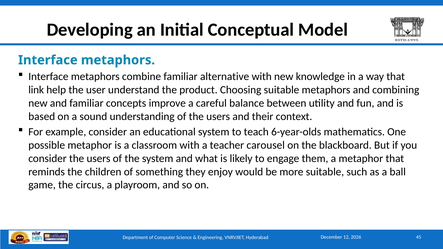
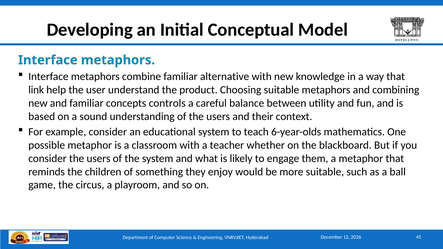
improve: improve -> controls
carousel: carousel -> whether
